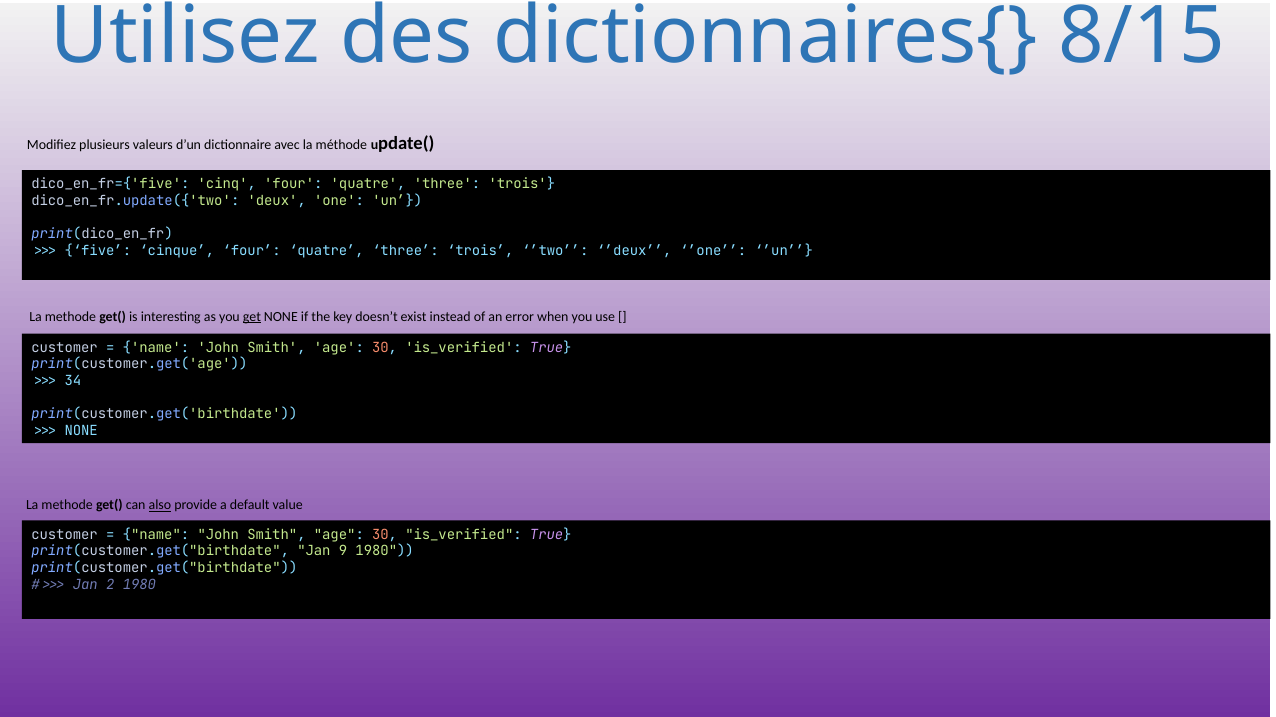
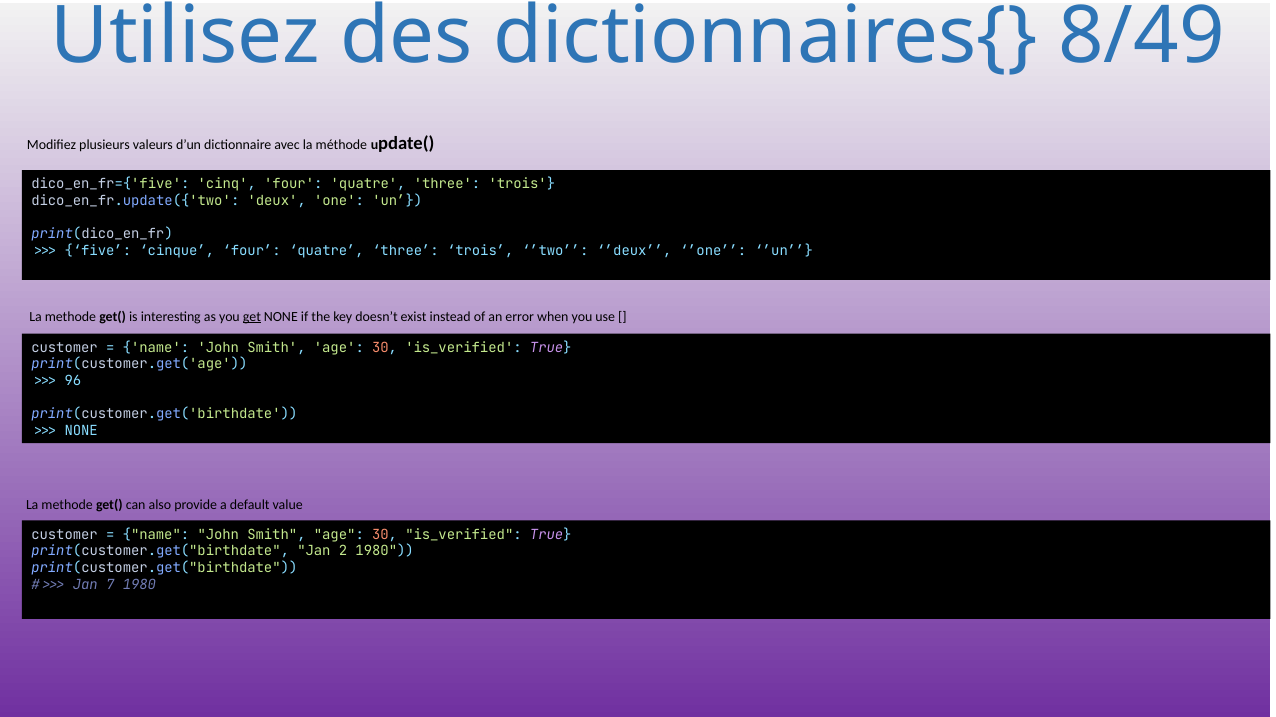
8/15: 8/15 -> 8/49
34: 34 -> 96
also underline: present -> none
9: 9 -> 2
2: 2 -> 7
